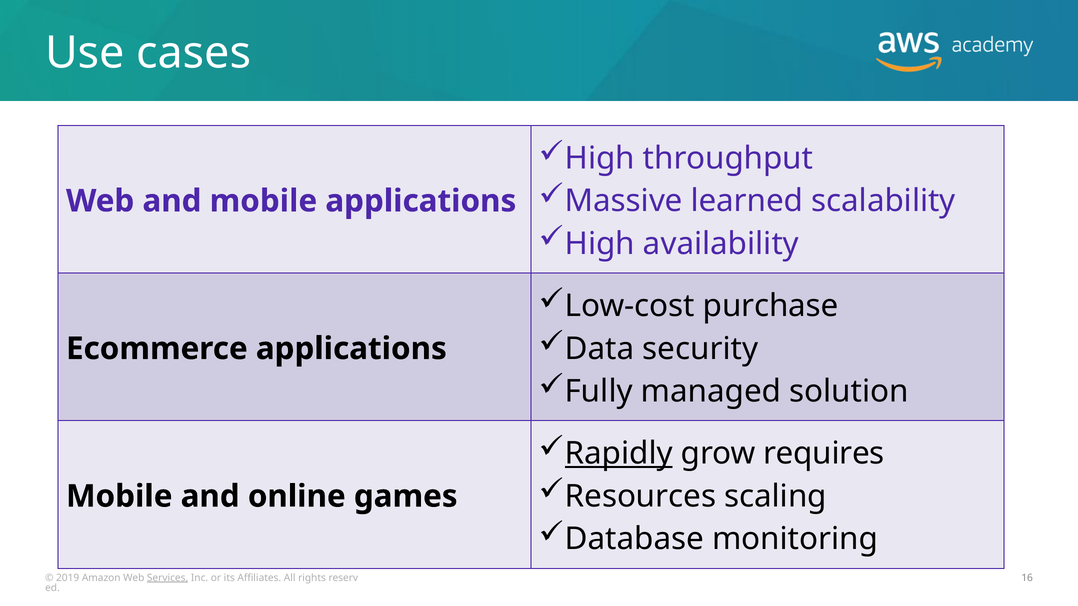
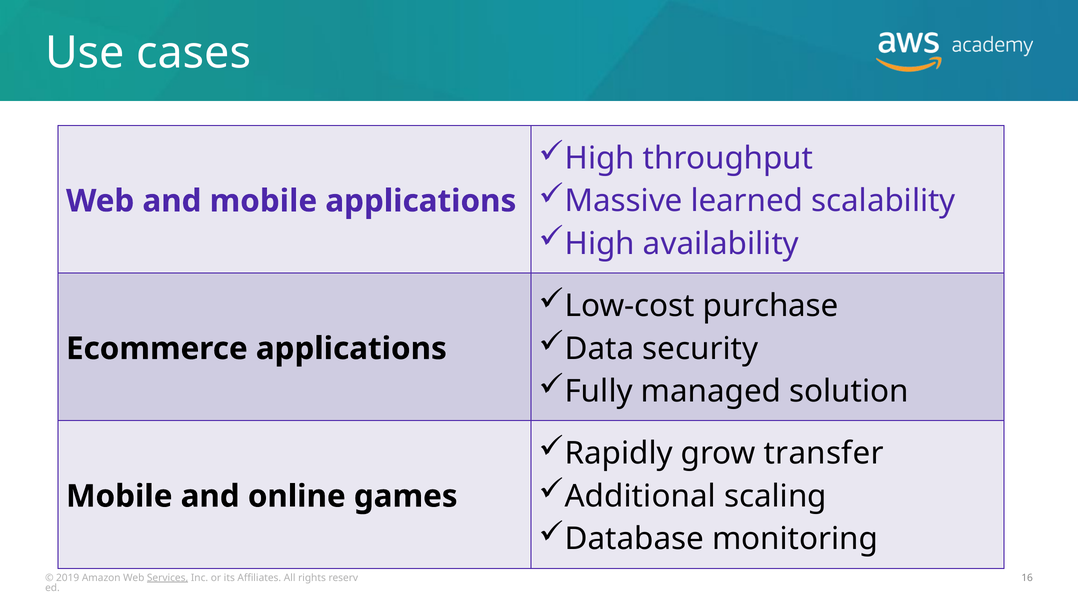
Rapidly underline: present -> none
requires: requires -> transfer
Resources: Resources -> Additional
